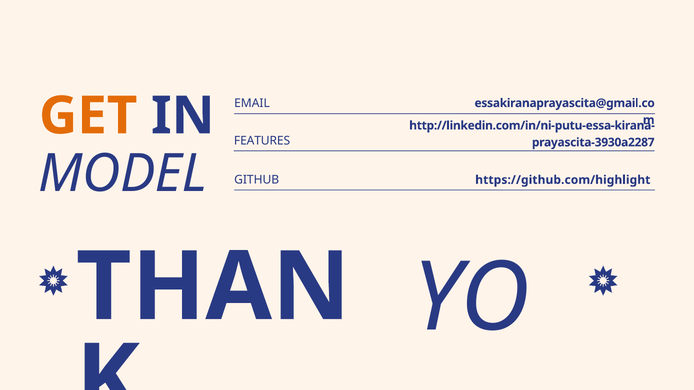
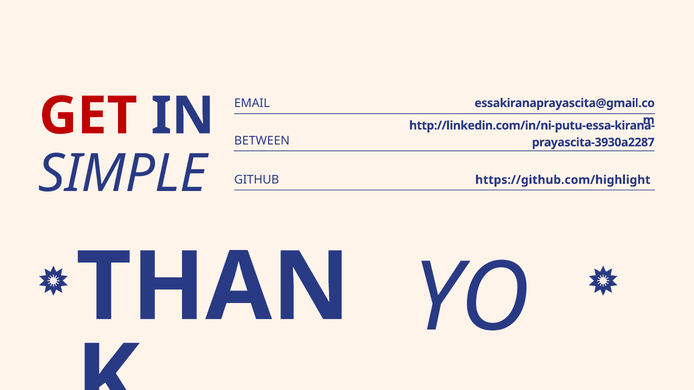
GET colour: orange -> red
FEATURES: FEATURES -> BETWEEN
MODEL: MODEL -> SIMPLE
